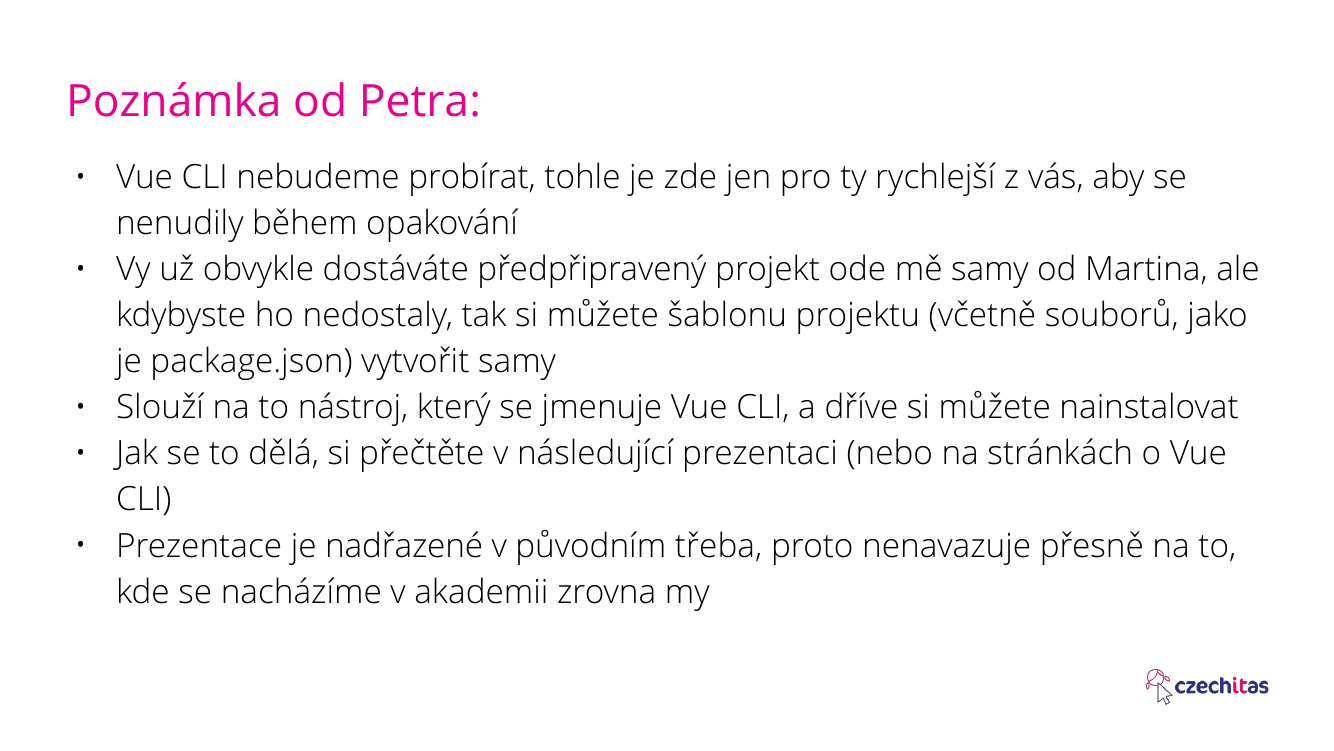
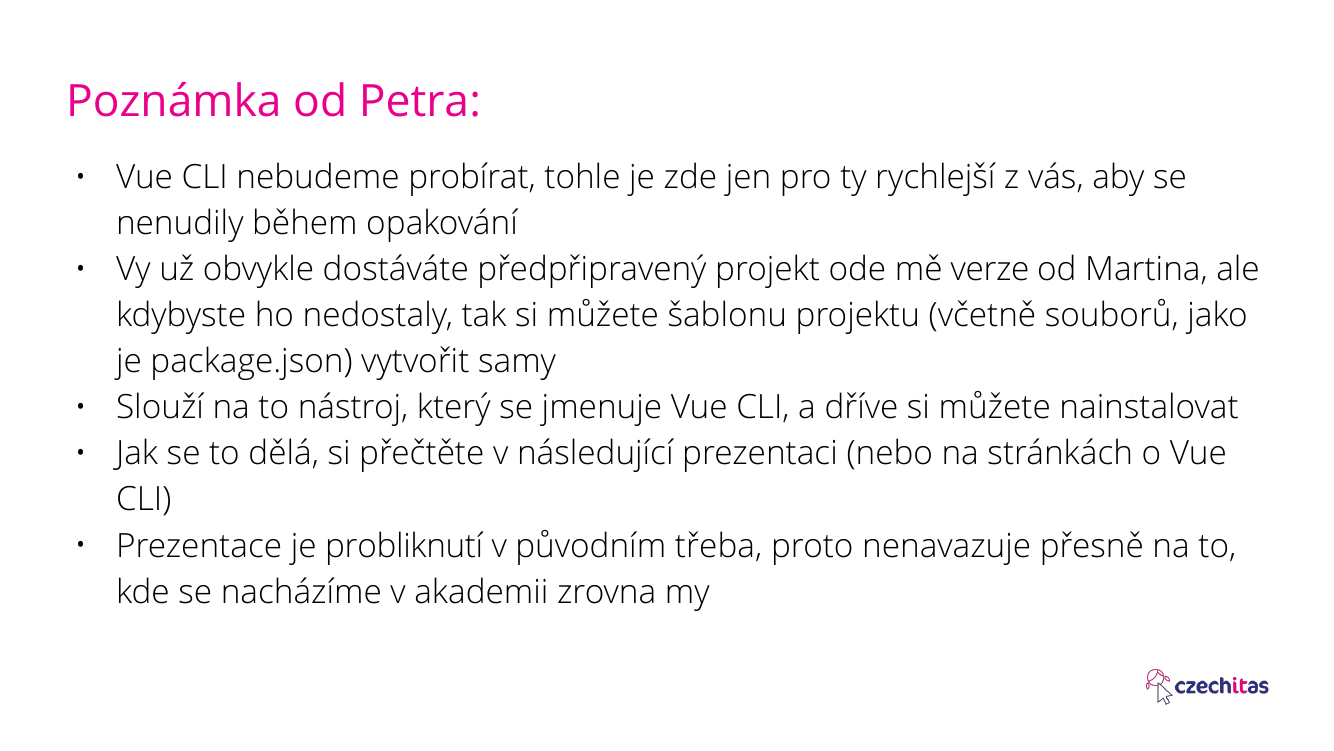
mě samy: samy -> verze
nadřazené: nadřazené -> probliknutí
